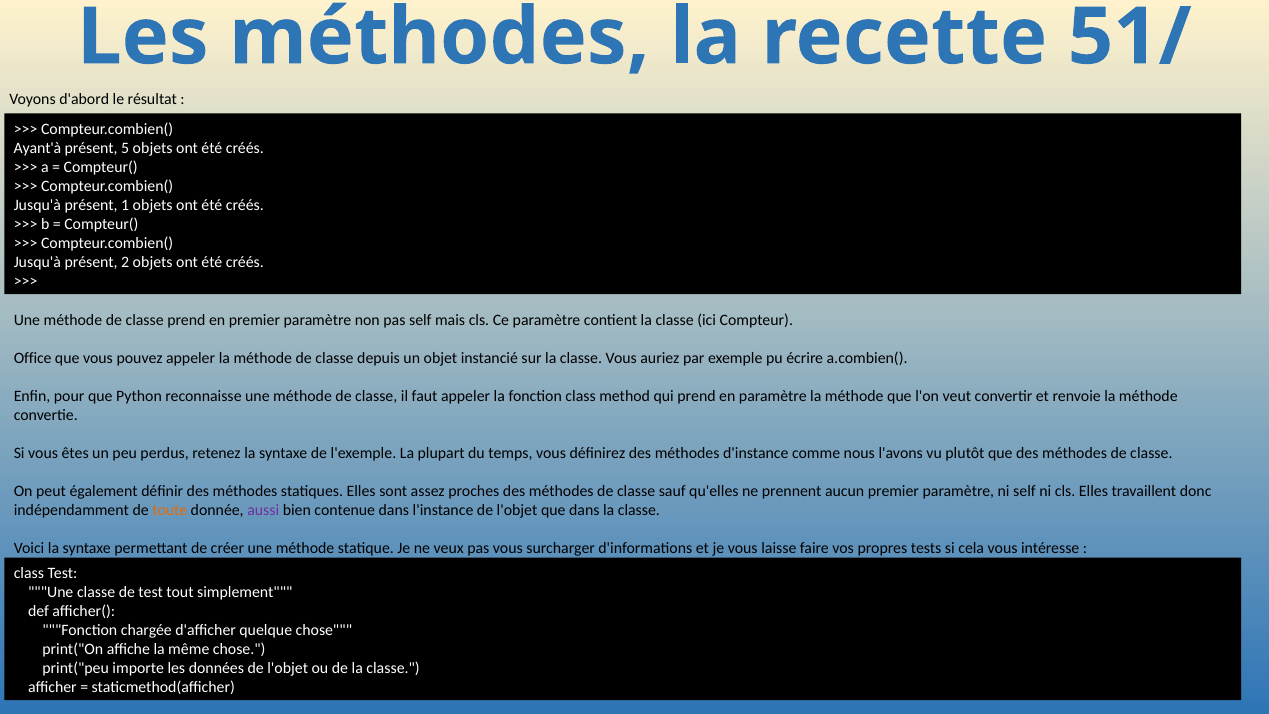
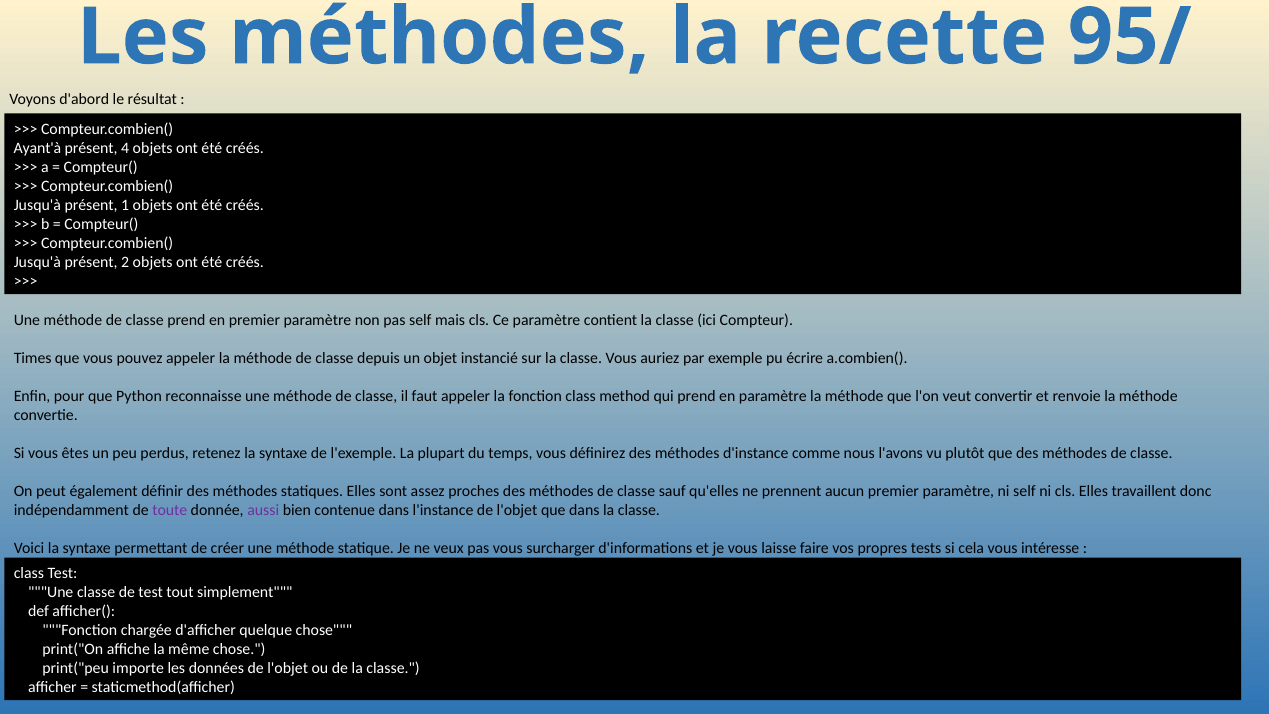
51/: 51/ -> 95/
5: 5 -> 4
Office: Office -> Times
toute colour: orange -> purple
